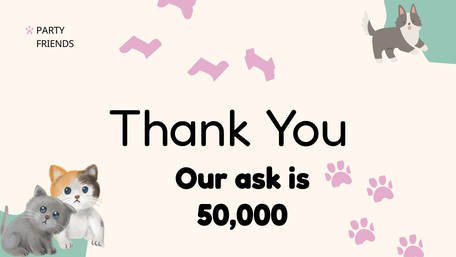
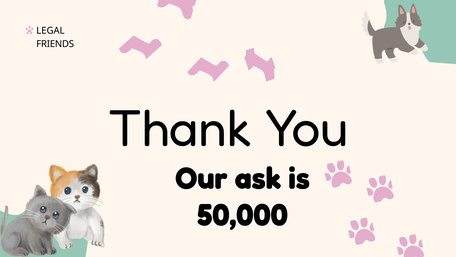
PARTY: PARTY -> LEGAL
